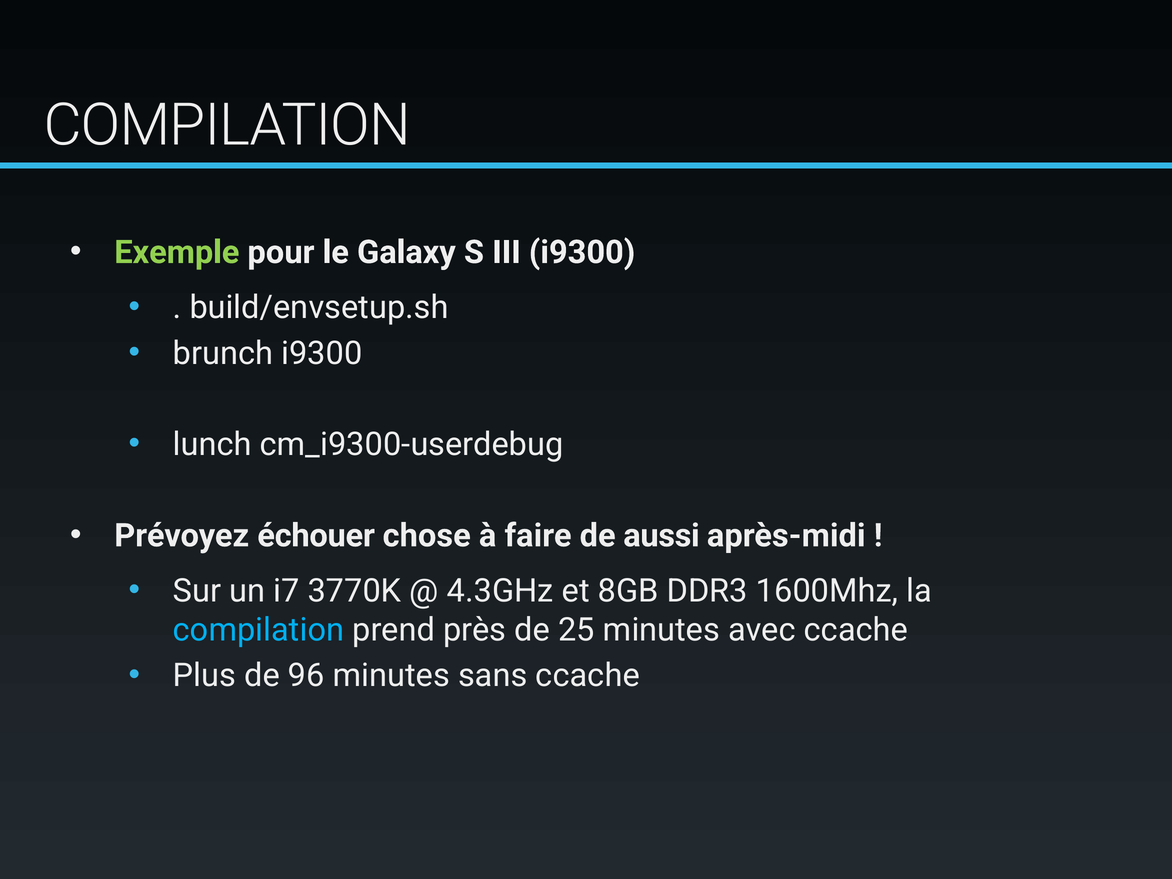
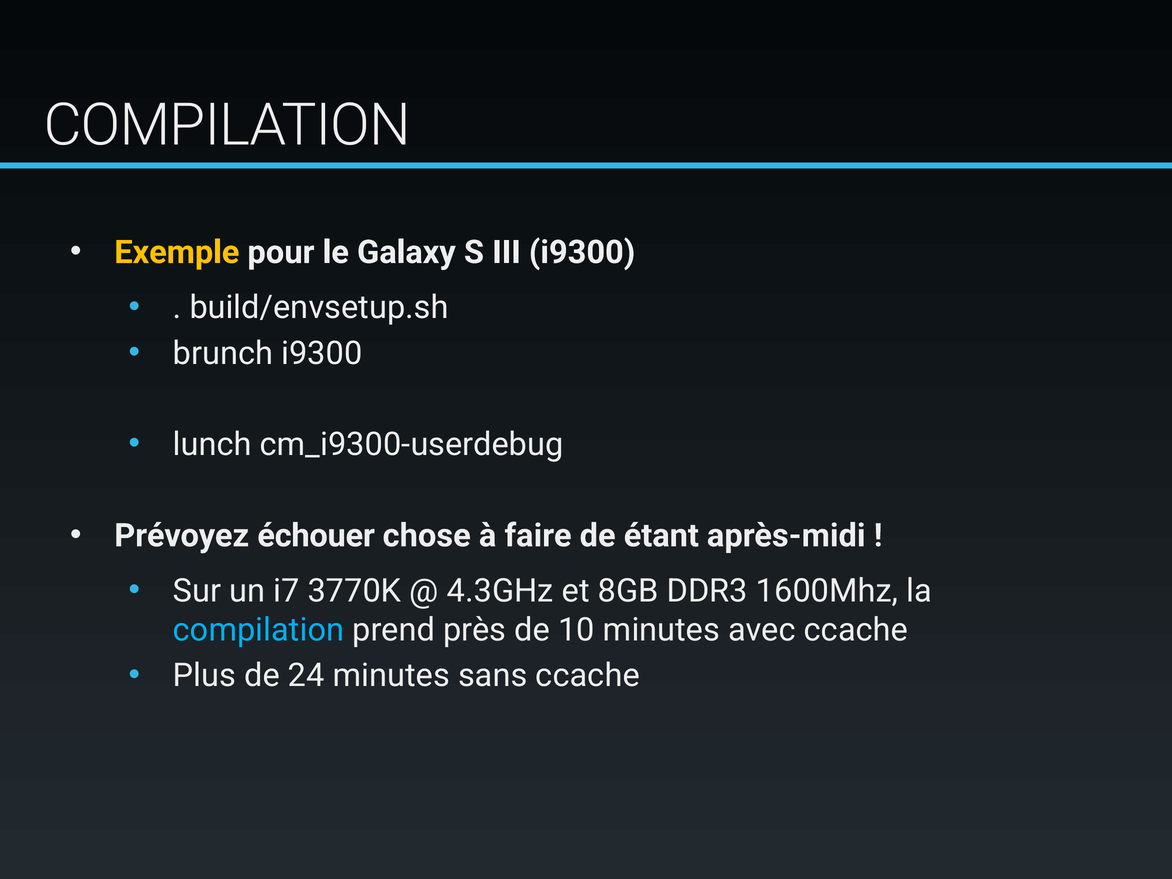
Exemple colour: light green -> yellow
aussi: aussi -> étant
25: 25 -> 10
96: 96 -> 24
